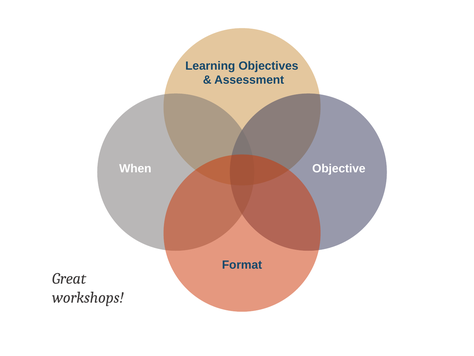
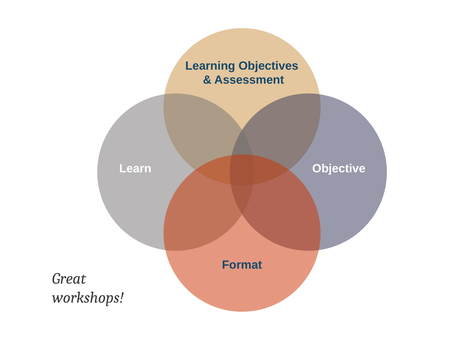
When: When -> Learn
